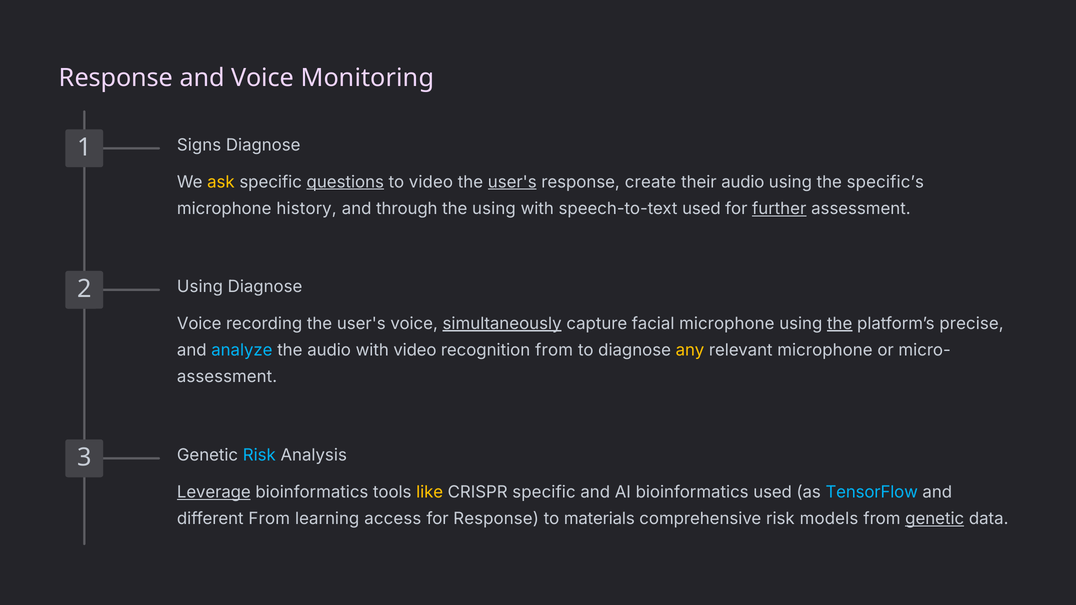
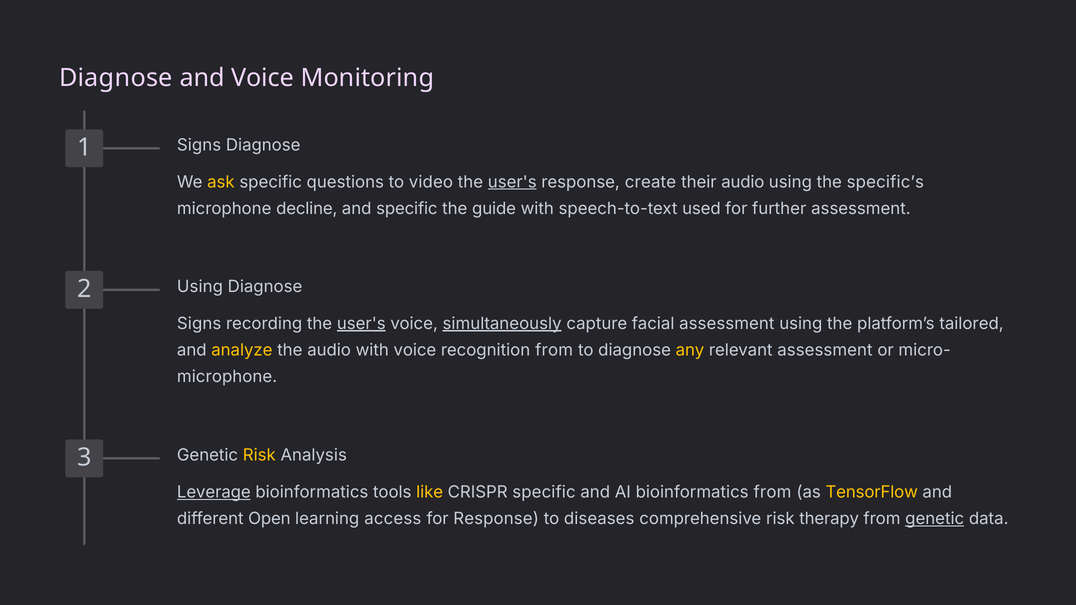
Response at (116, 78): Response -> Diagnose
questions underline: present -> none
history: history -> decline
and through: through -> specific
the using: using -> guide
further underline: present -> none
Voice at (199, 324): Voice -> Signs
user's at (361, 324) underline: none -> present
facial microphone: microphone -> assessment
the at (840, 324) underline: present -> none
precise: precise -> tailored
analyze colour: light blue -> yellow
with video: video -> voice
relevant microphone: microphone -> assessment
assessment at (227, 377): assessment -> microphone
Risk at (259, 455) colour: light blue -> yellow
bioinformatics used: used -> from
TensorFlow colour: light blue -> yellow
different From: From -> Open
materials: materials -> diseases
models: models -> therapy
